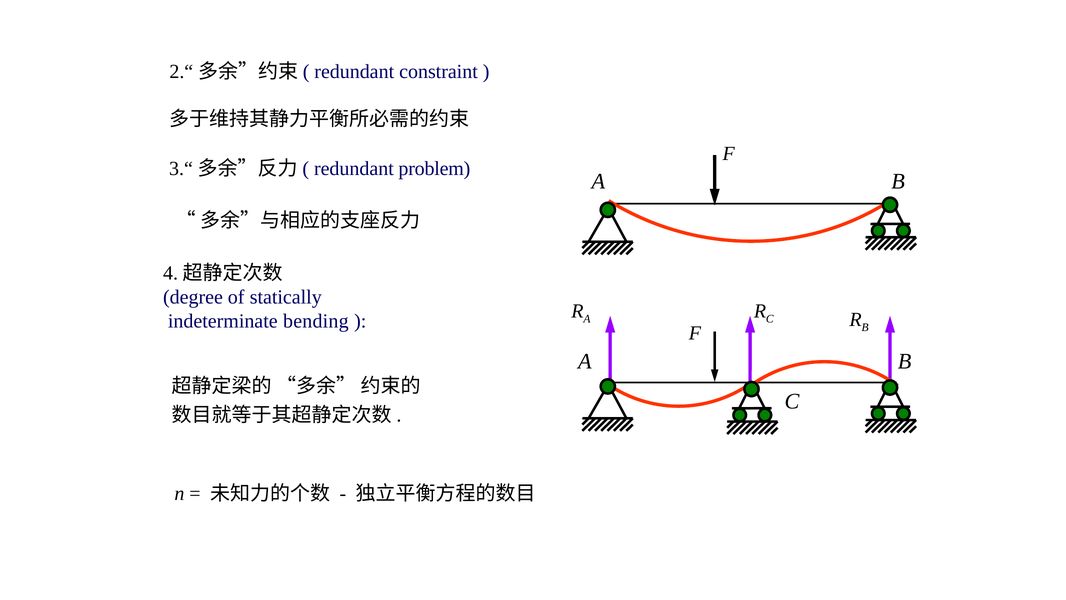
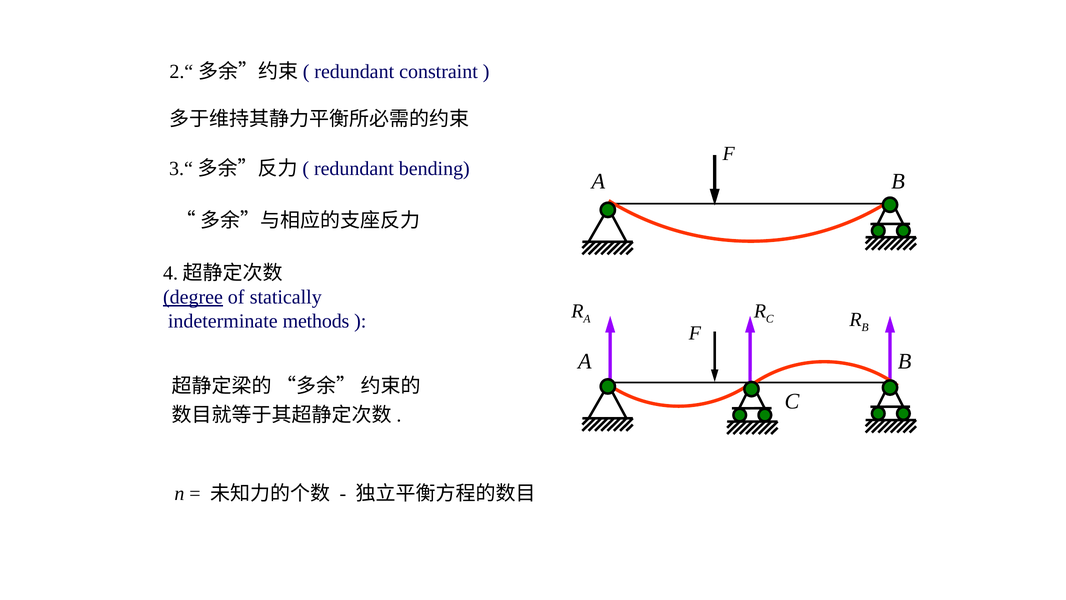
problem: problem -> bending
degree underline: none -> present
bending: bending -> methods
